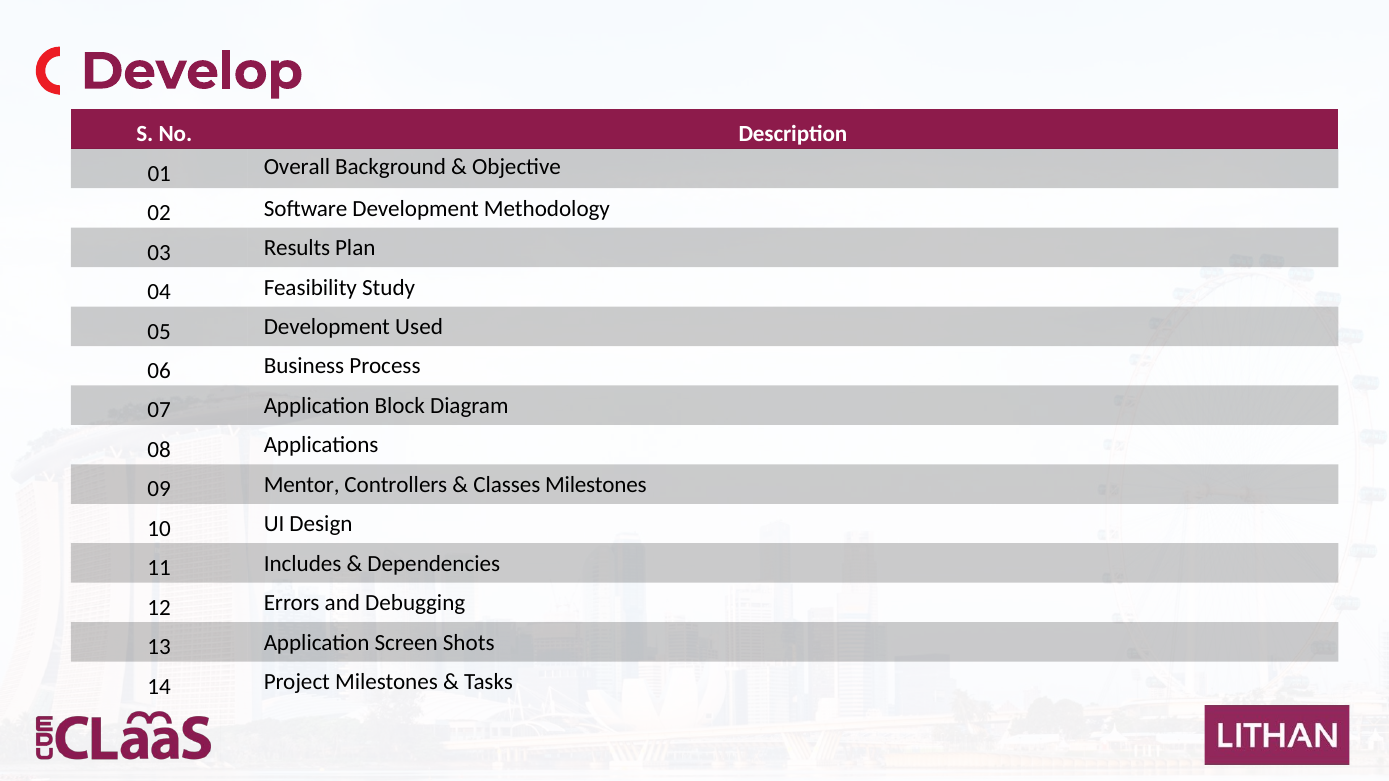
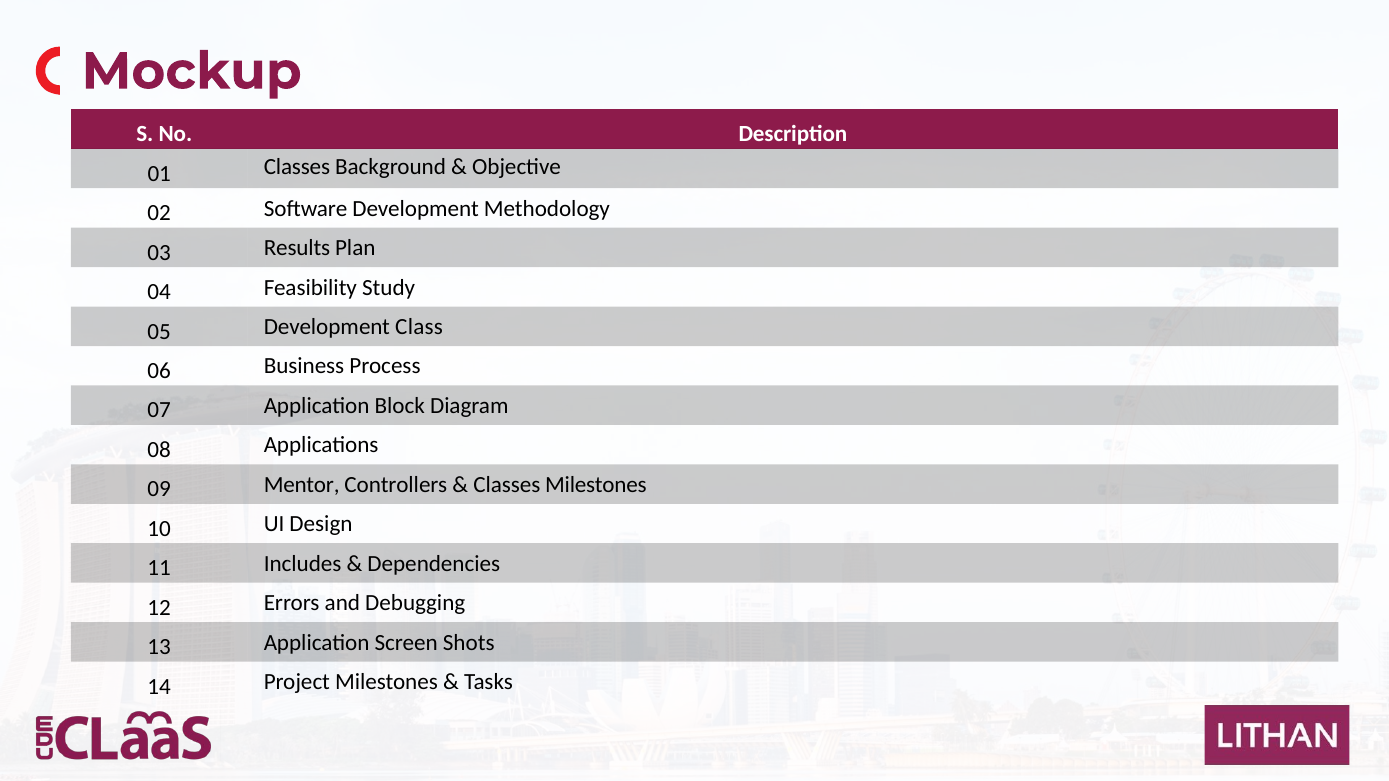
Develop: Develop -> Mockup
01 Overall: Overall -> Classes
Used: Used -> Class
